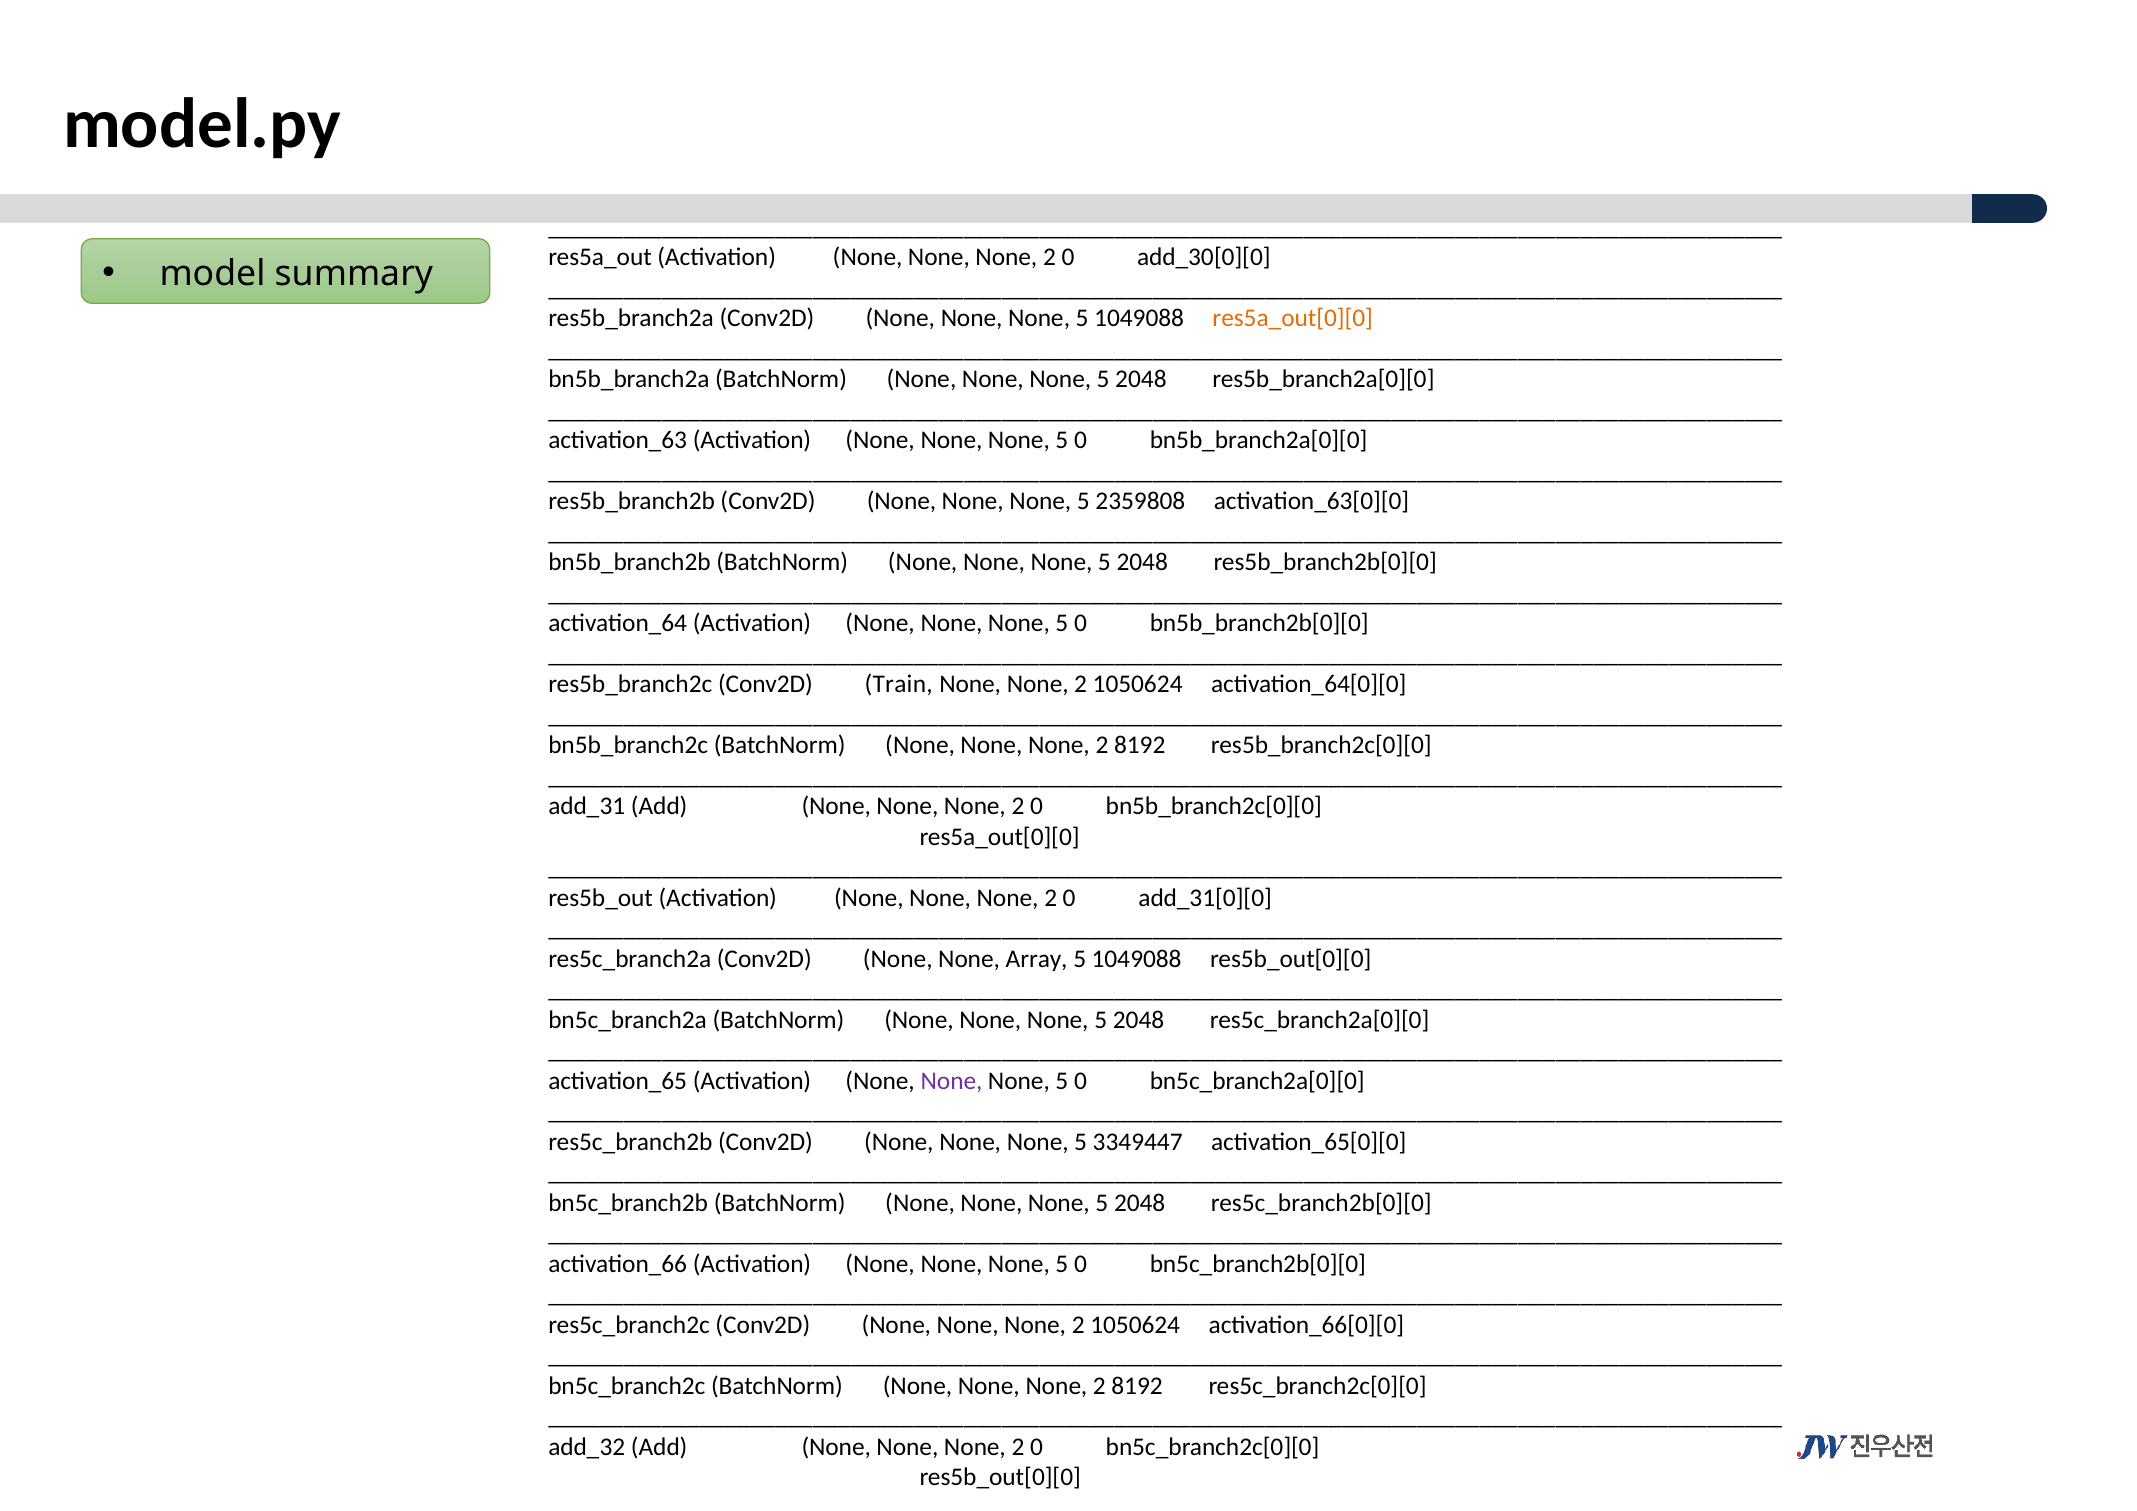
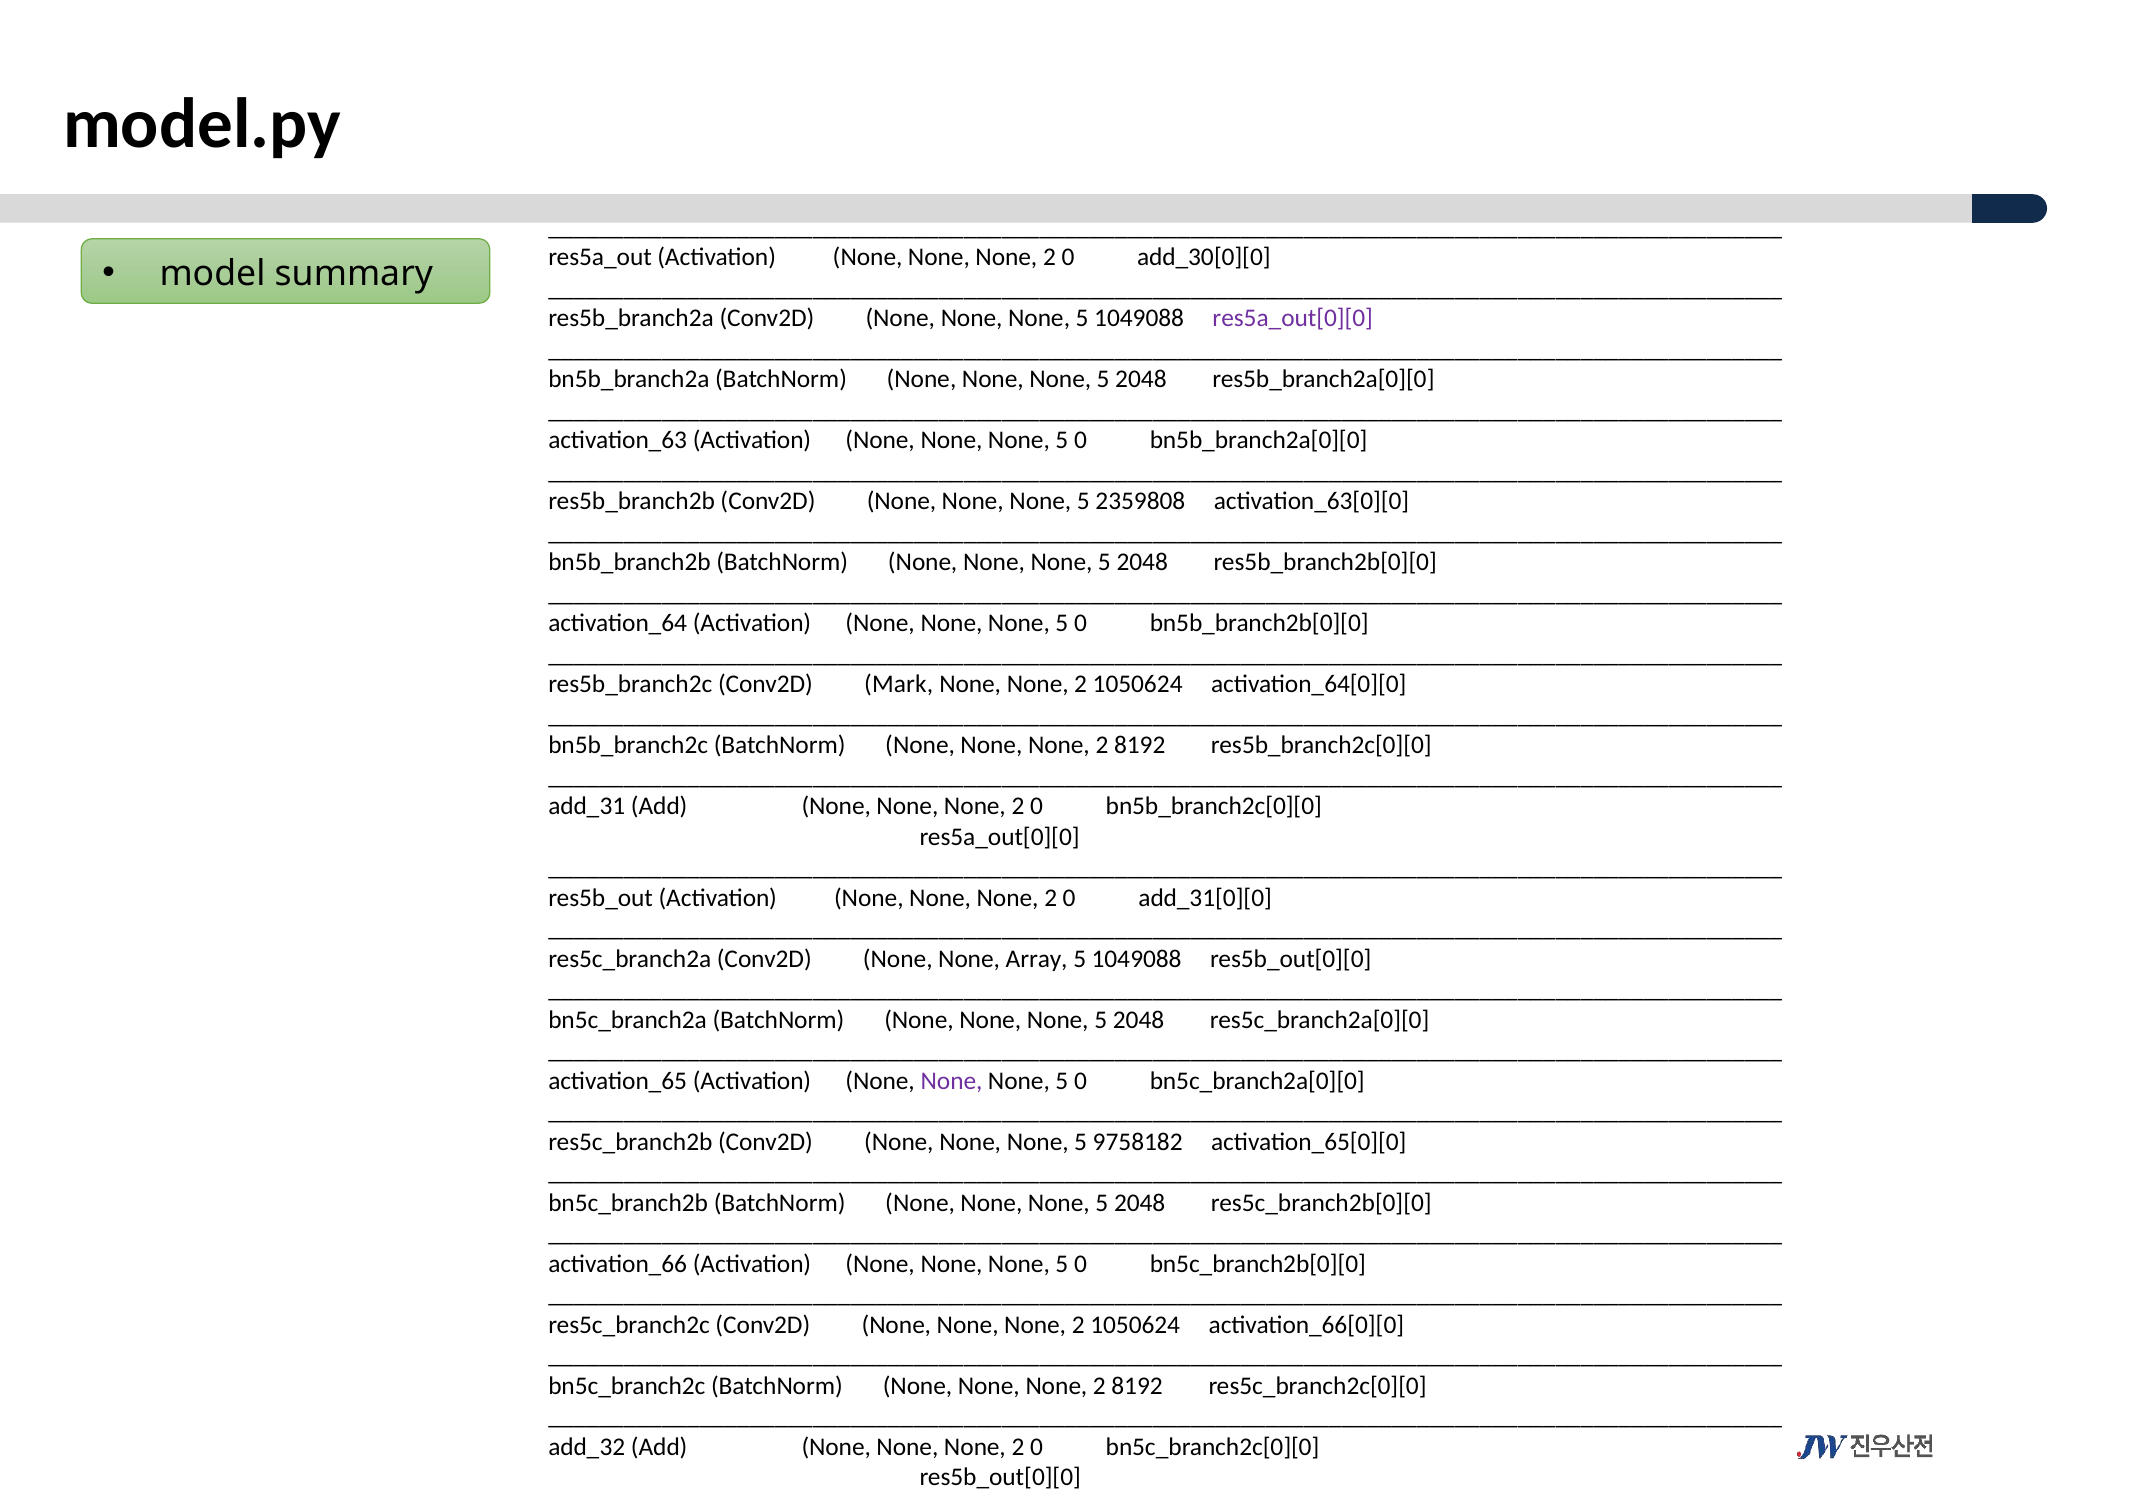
res5a_out[0][0 at (1293, 318) colour: orange -> purple
Train: Train -> Mark
3349447: 3349447 -> 9758182
